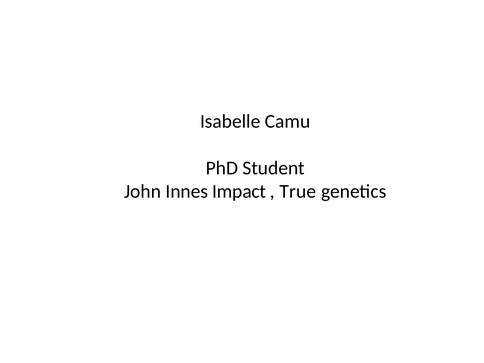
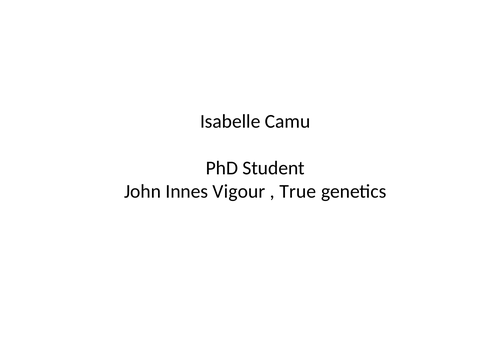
Impact: Impact -> Vigour
